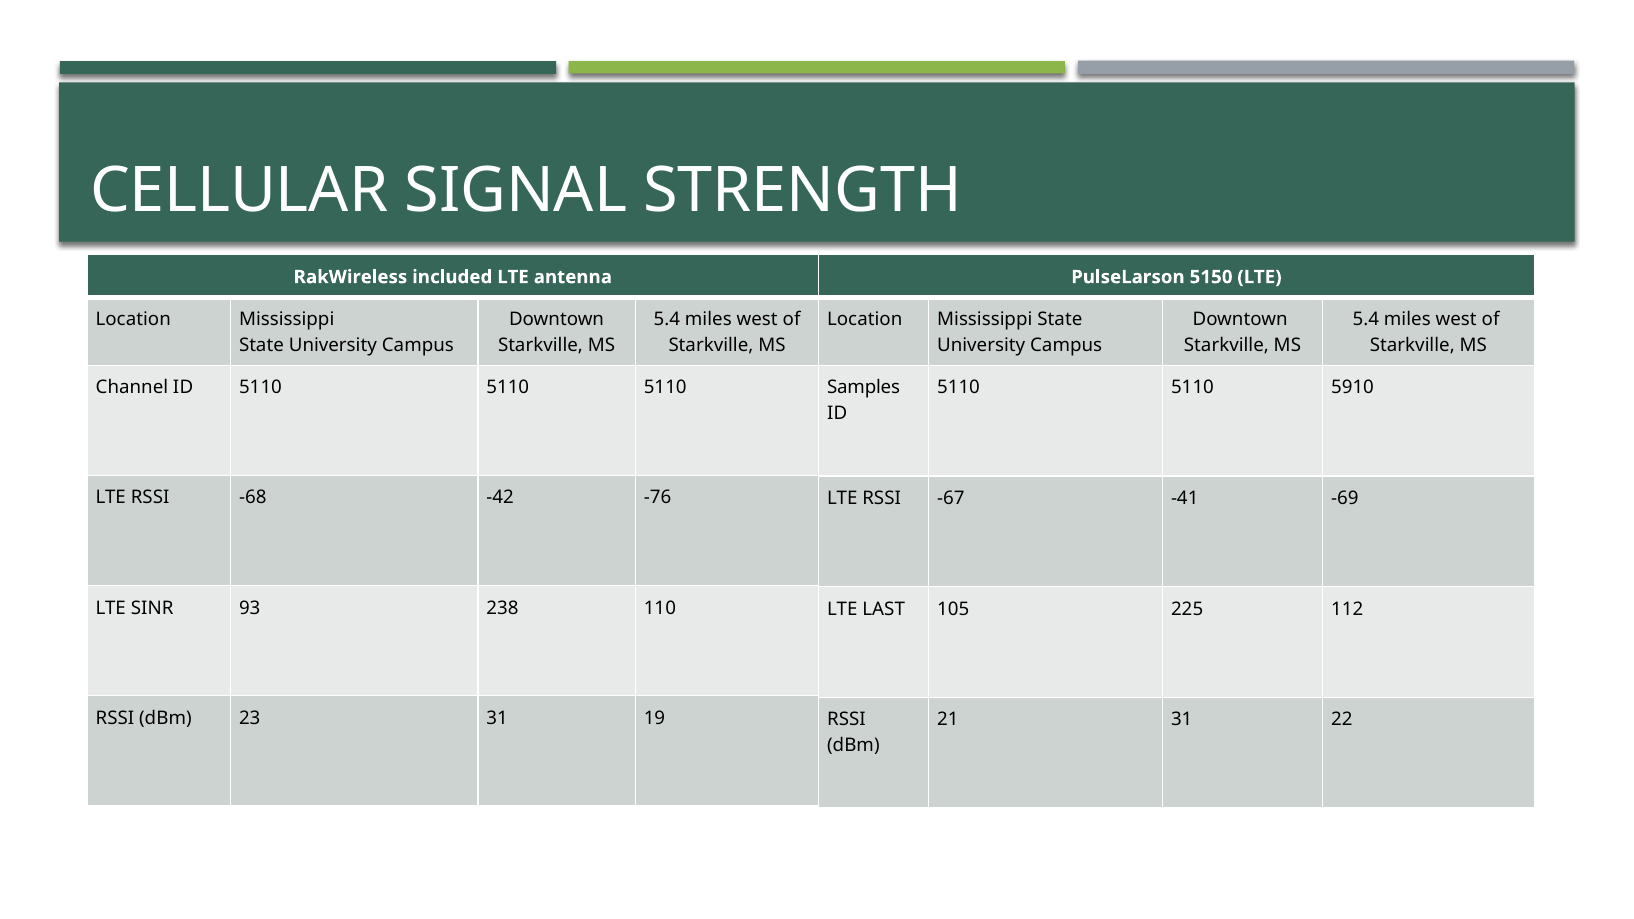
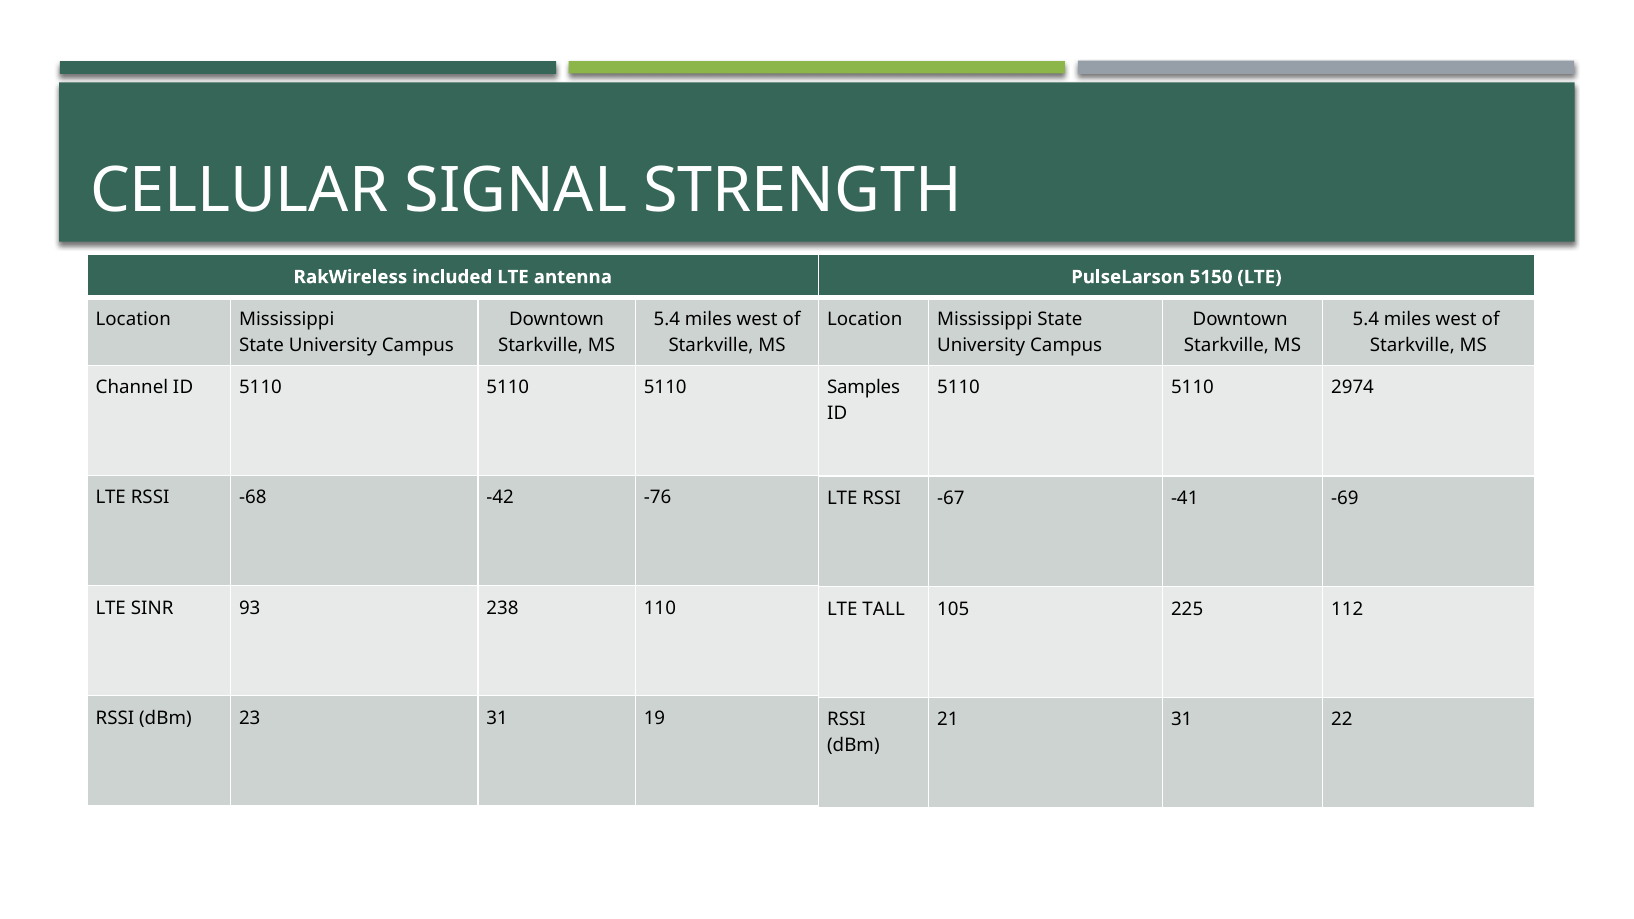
5910: 5910 -> 2974
LAST: LAST -> TALL
